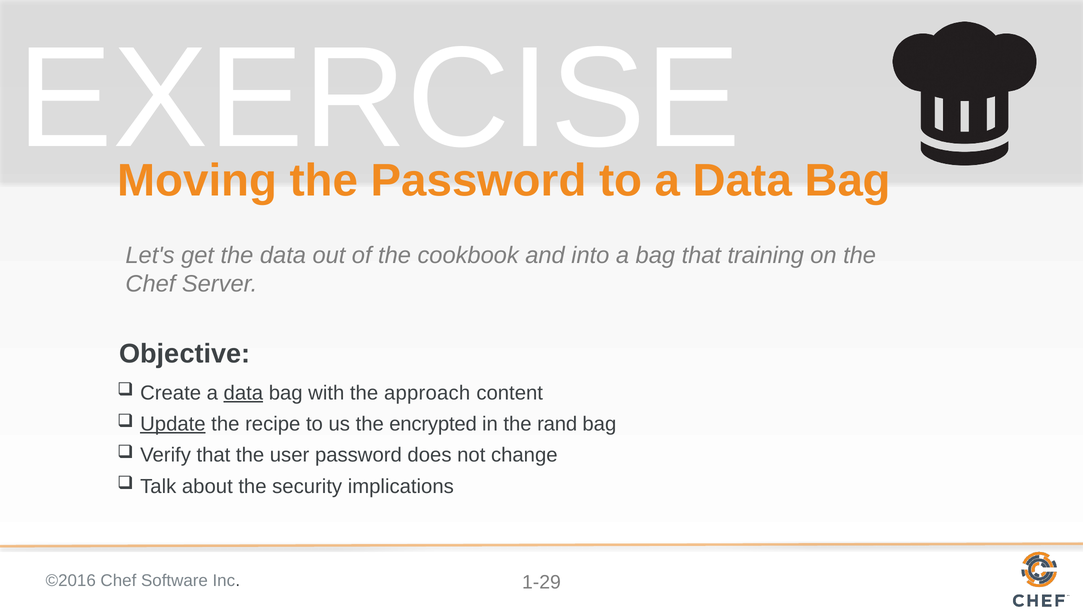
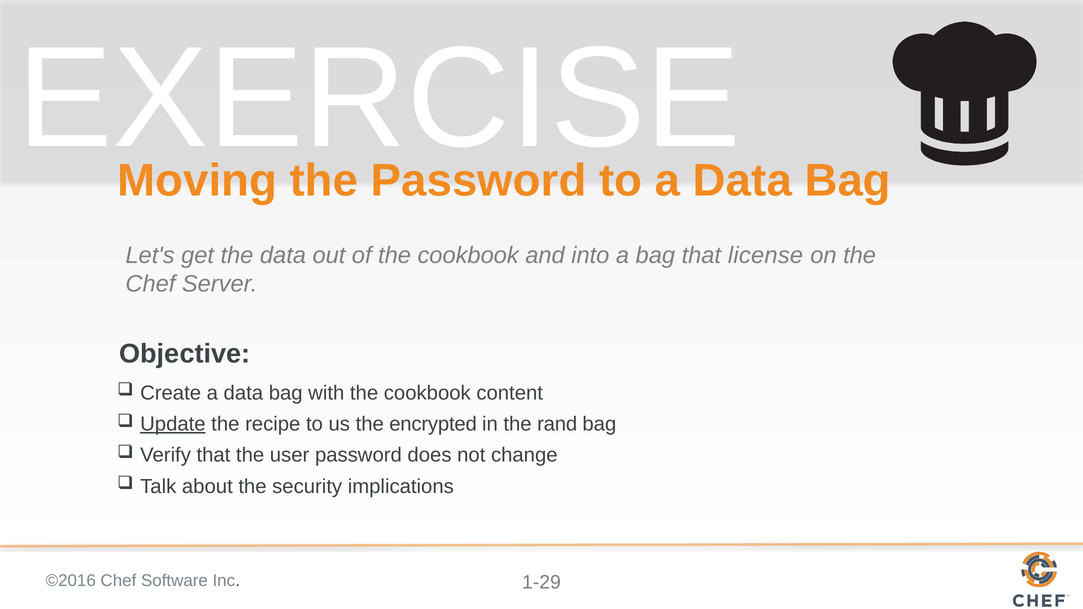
training: training -> license
data at (243, 393) underline: present -> none
with the approach: approach -> cookbook
